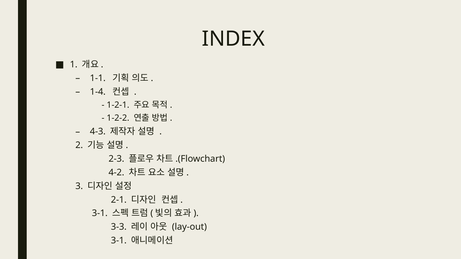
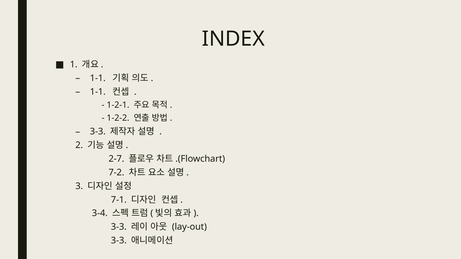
1-4 at (98, 92): 1-4 -> 1-1
4-3 at (98, 132): 4-3 -> 3-3
2-3: 2-3 -> 2-7
4-2: 4-2 -> 7-2
2-1: 2-1 -> 7-1
3-1 at (100, 214): 3-1 -> 3-4
3-1 at (119, 241): 3-1 -> 3-3
